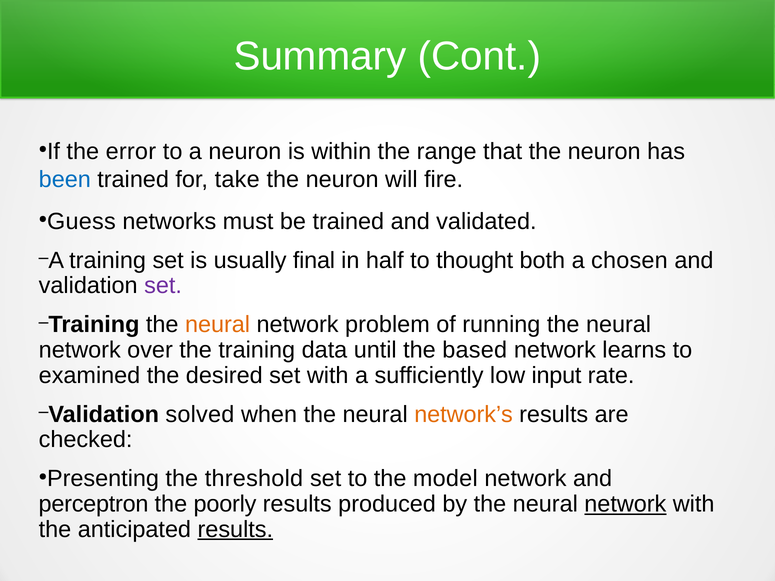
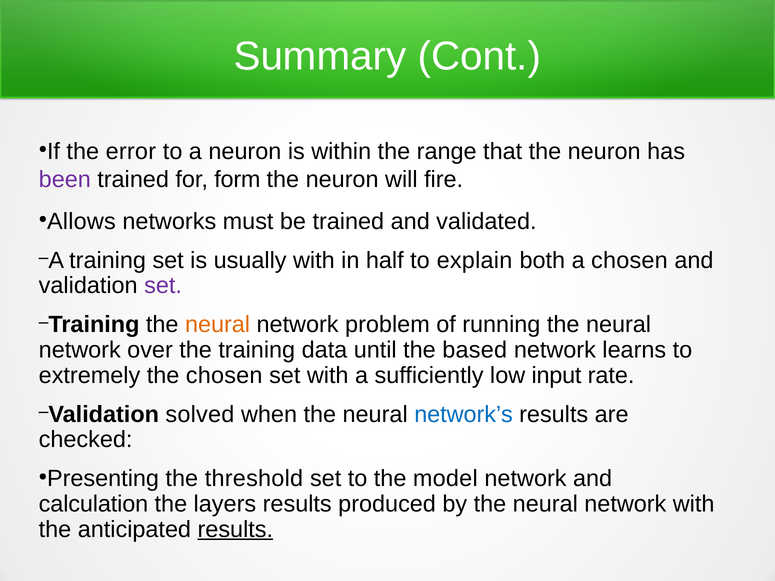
been colour: blue -> purple
take: take -> form
Guess: Guess -> Allows
usually final: final -> with
thought: thought -> explain
examined: examined -> extremely
the desired: desired -> chosen
network’s colour: orange -> blue
perceptron: perceptron -> calculation
poorly: poorly -> layers
network at (625, 504) underline: present -> none
